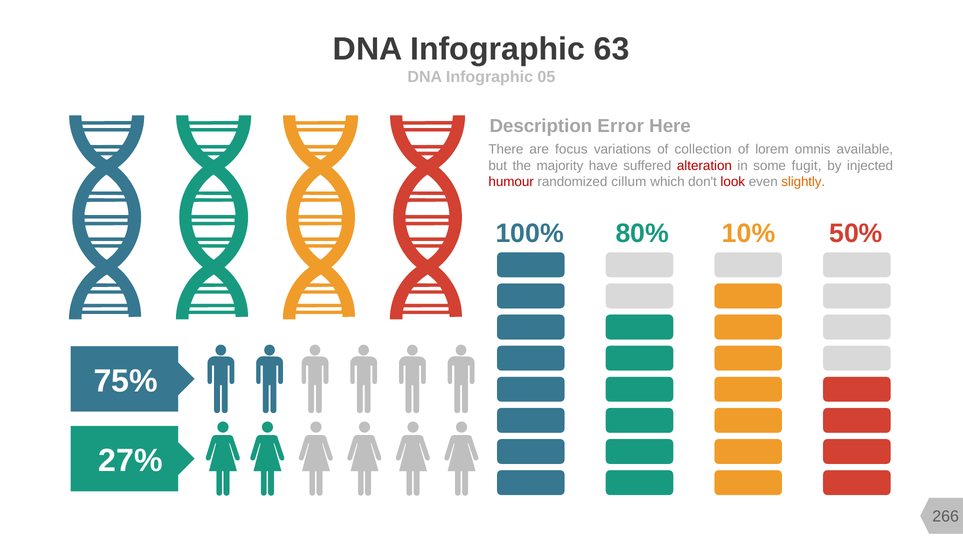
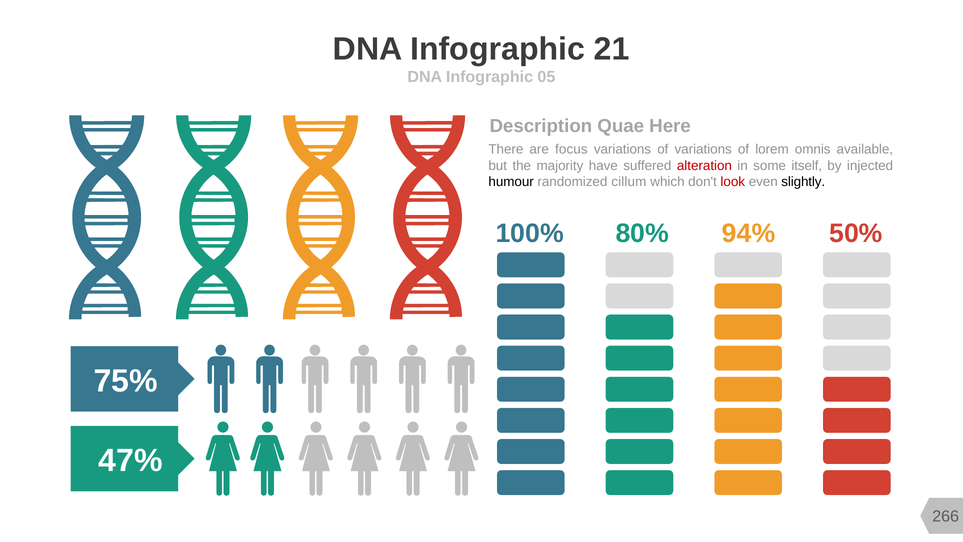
63: 63 -> 21
Error: Error -> Quae
of collection: collection -> variations
fugit: fugit -> itself
humour colour: red -> black
slightly colour: orange -> black
10%: 10% -> 94%
27%: 27% -> 47%
